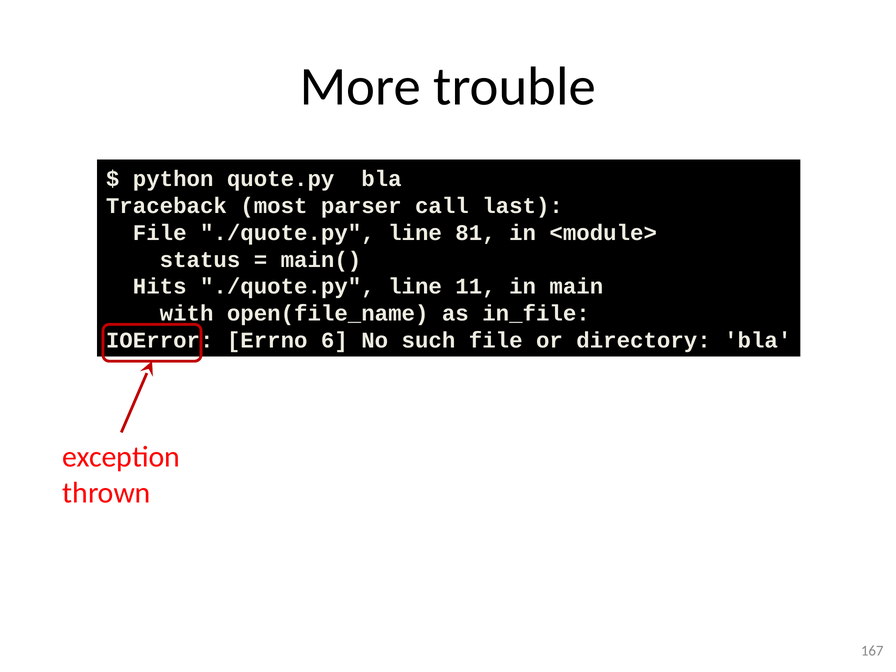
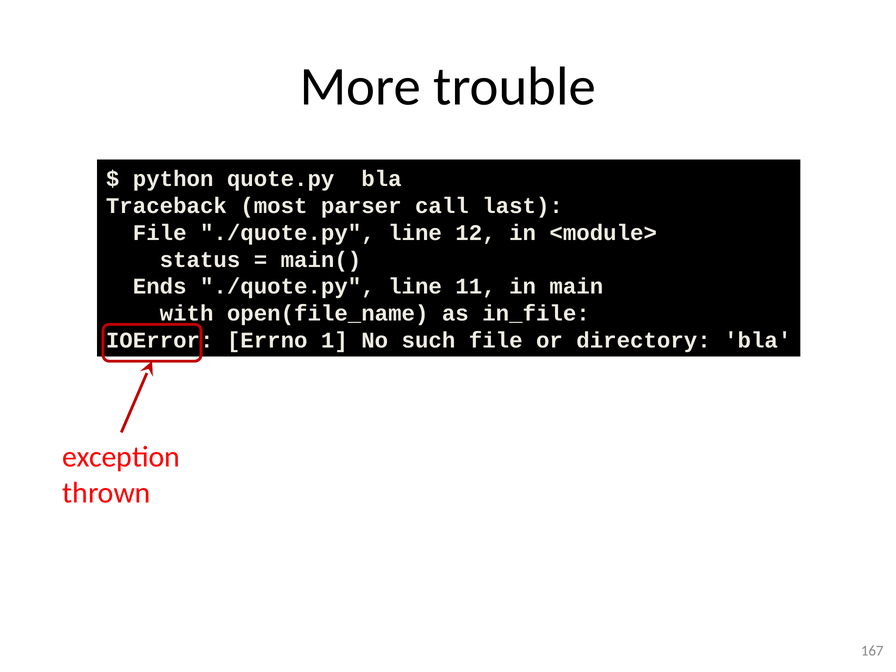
81: 81 -> 12
Hits: Hits -> Ends
6: 6 -> 1
